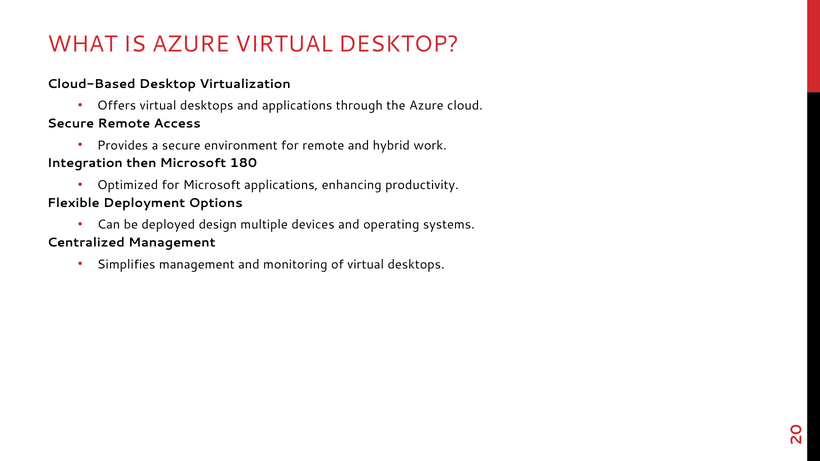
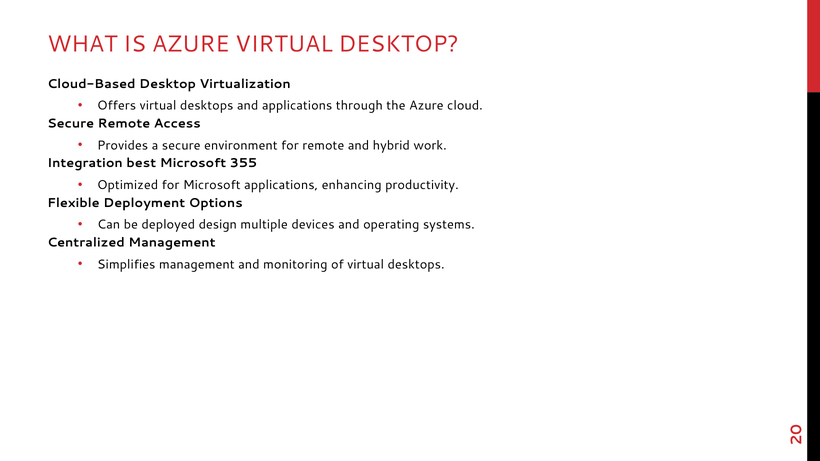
then: then -> best
180: 180 -> 355
